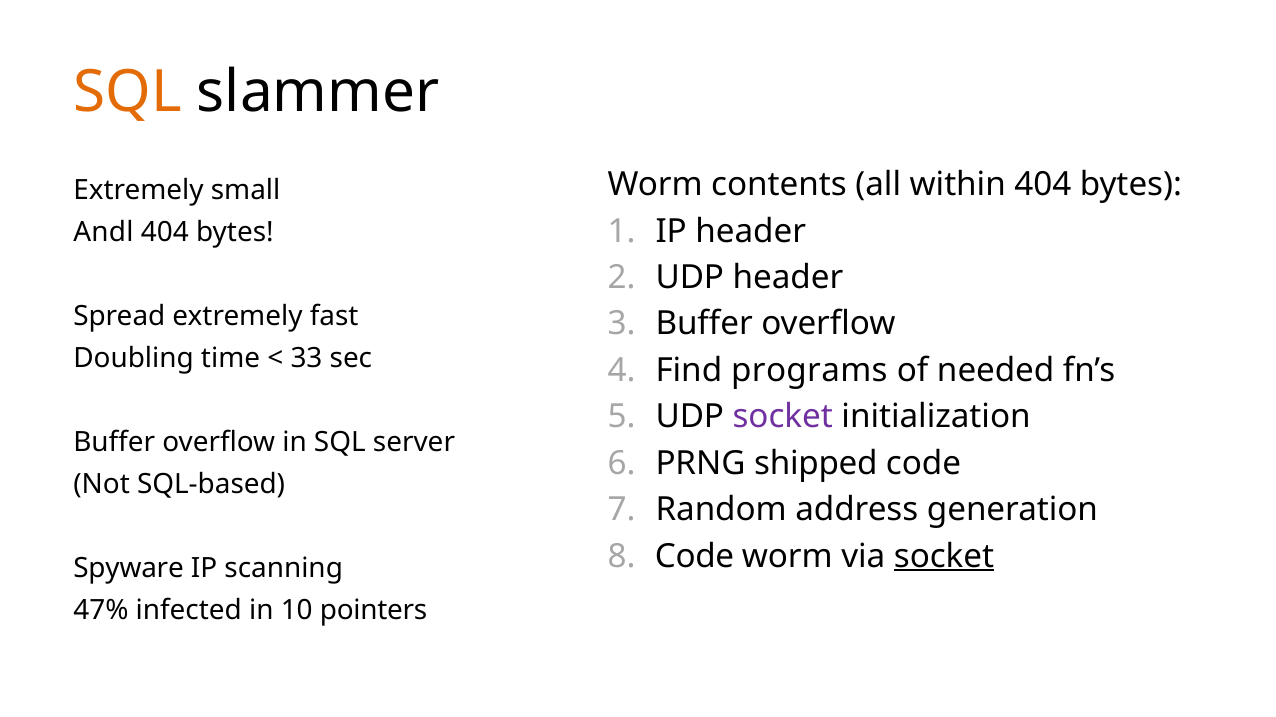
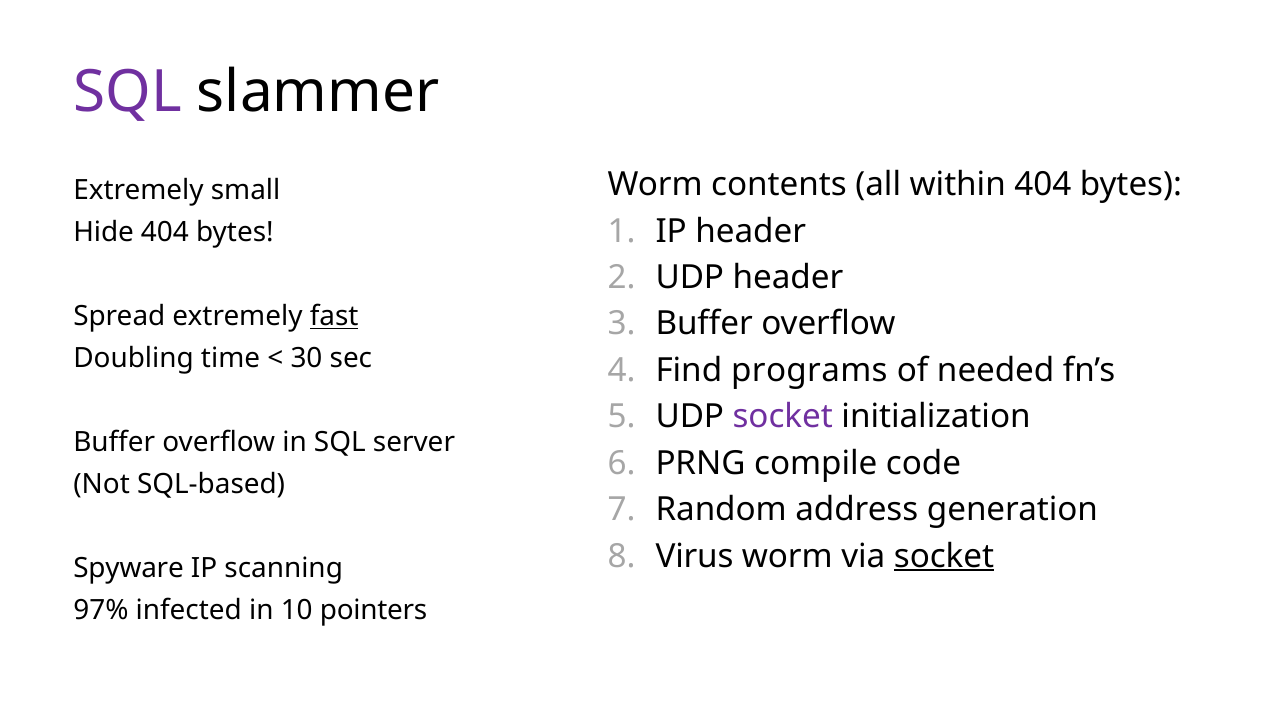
SQL at (128, 93) colour: orange -> purple
Andl: Andl -> Hide
fast underline: none -> present
33: 33 -> 30
shipped: shipped -> compile
Code at (695, 557): Code -> Virus
47%: 47% -> 97%
